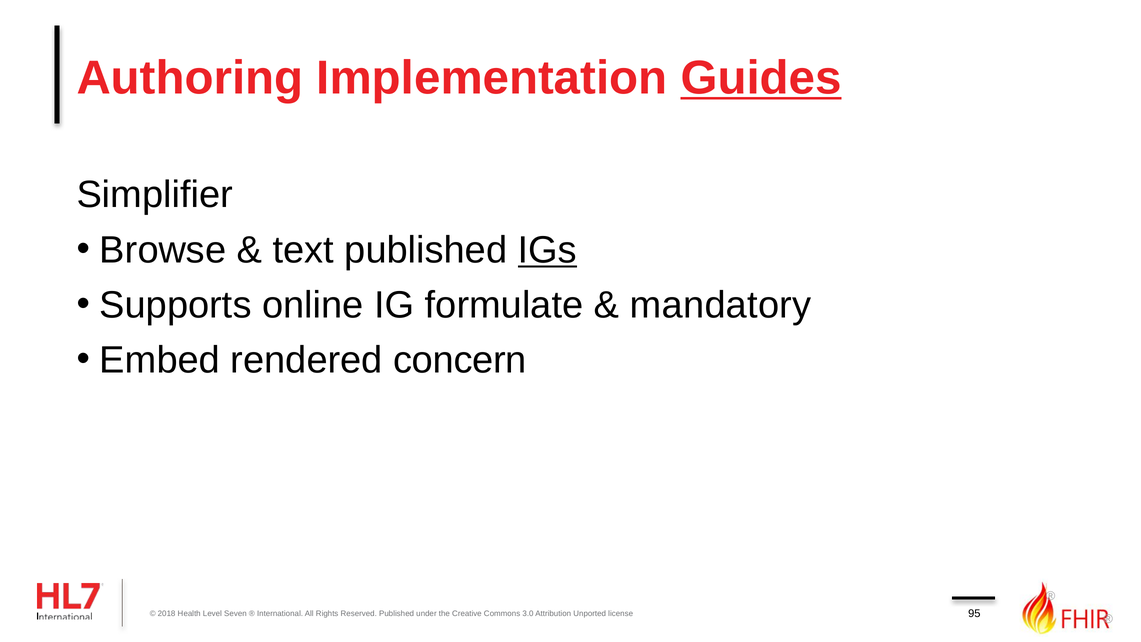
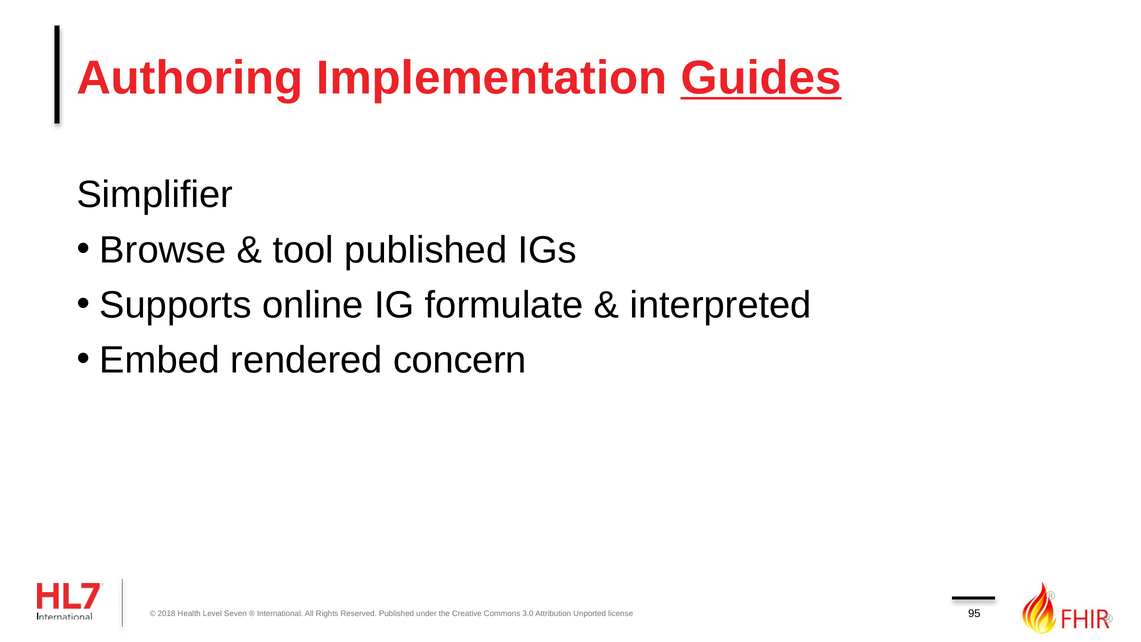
text: text -> tool
IGs underline: present -> none
mandatory: mandatory -> interpreted
